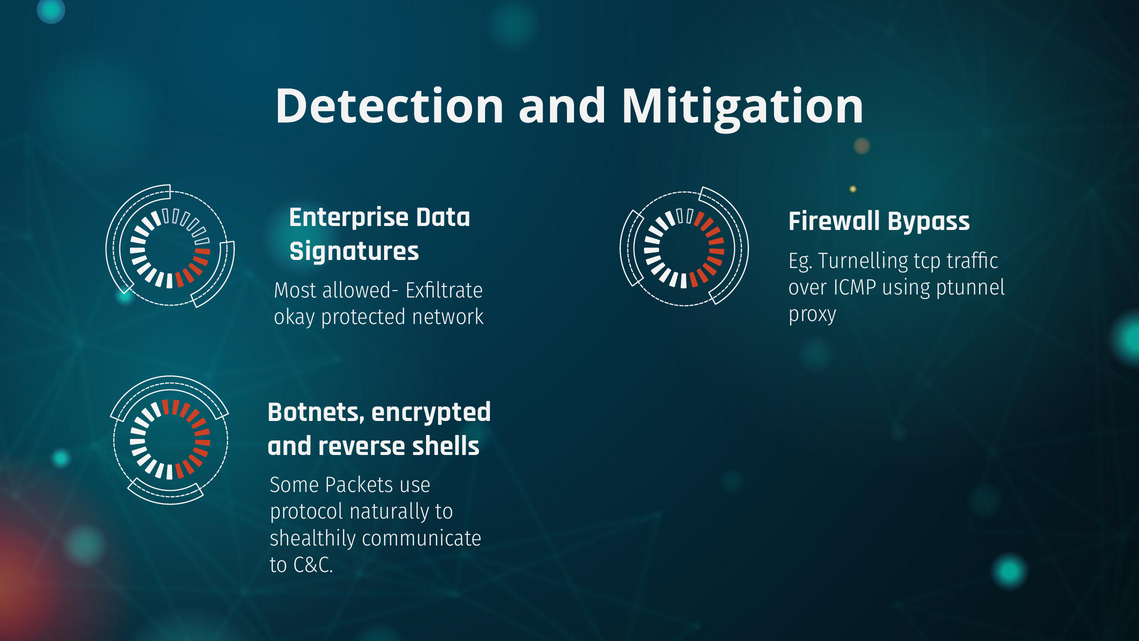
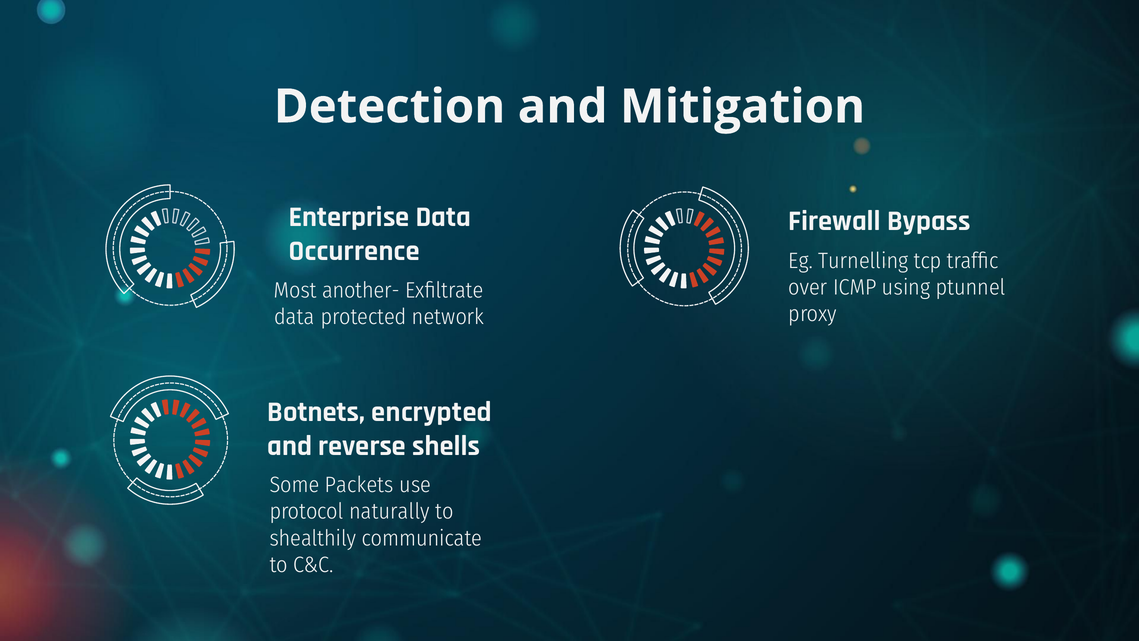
Signatures: Signatures -> Occurrence
allowed-: allowed- -> another-
okay at (294, 317): okay -> data
